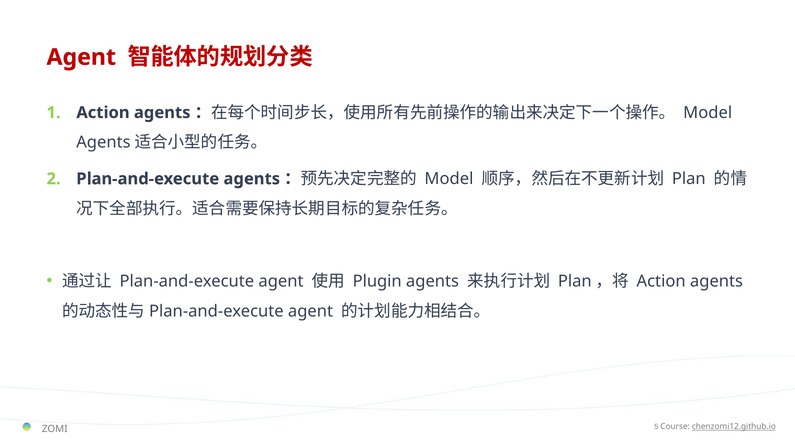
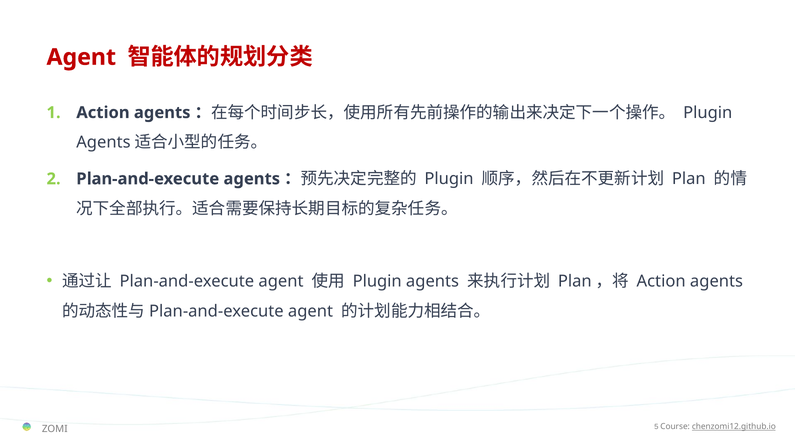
Model at (708, 113): Model -> Plugin
Model at (449, 179): Model -> Plugin
